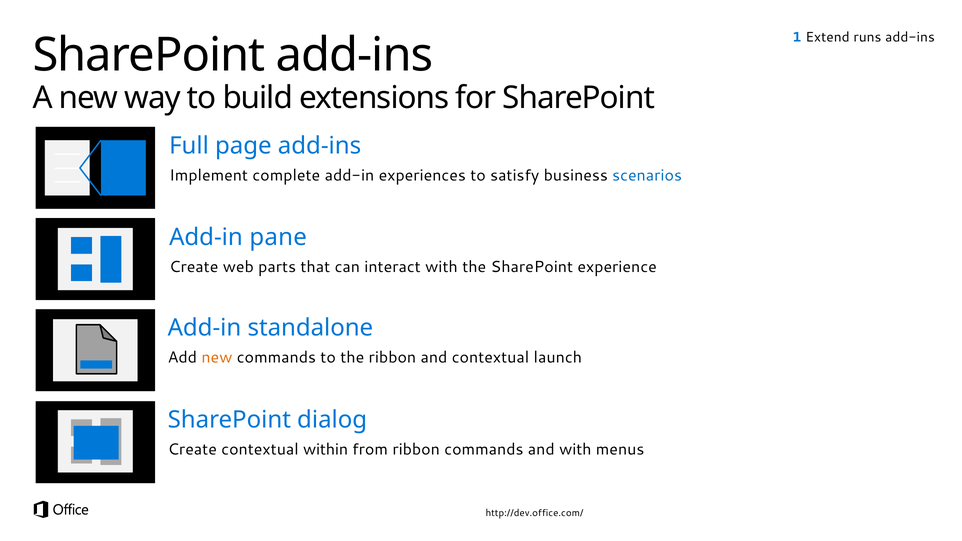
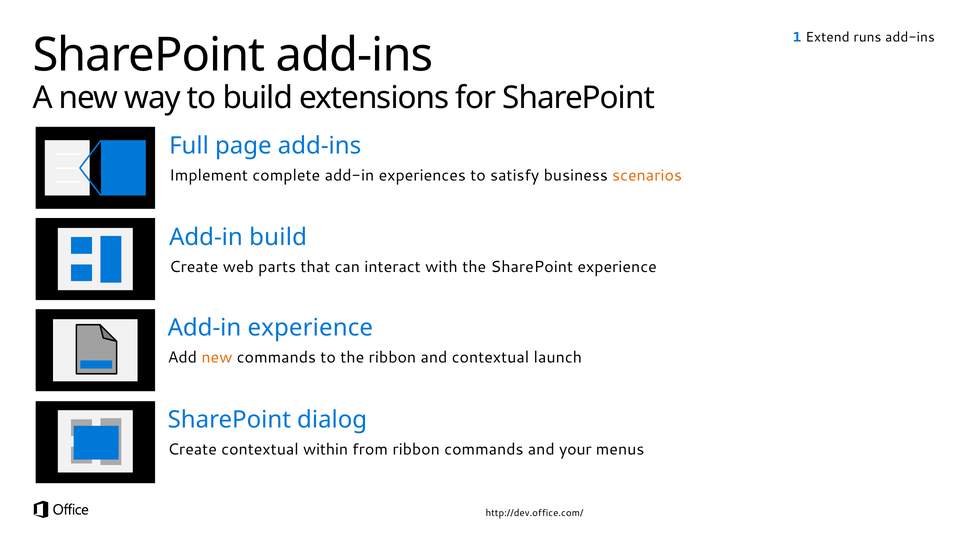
scenarios colour: blue -> orange
Add-in pane: pane -> build
Add-in standalone: standalone -> experience
and with: with -> your
